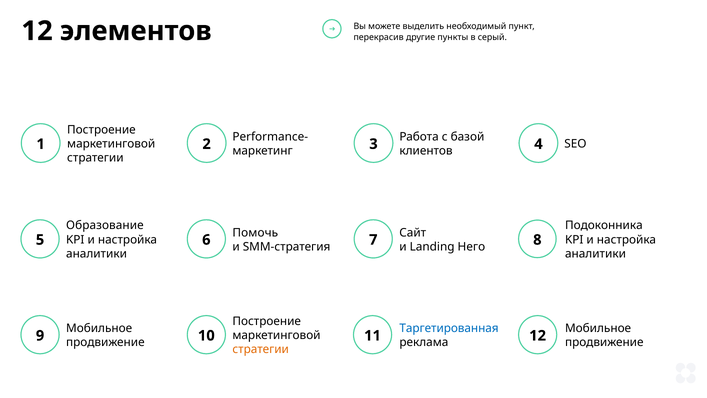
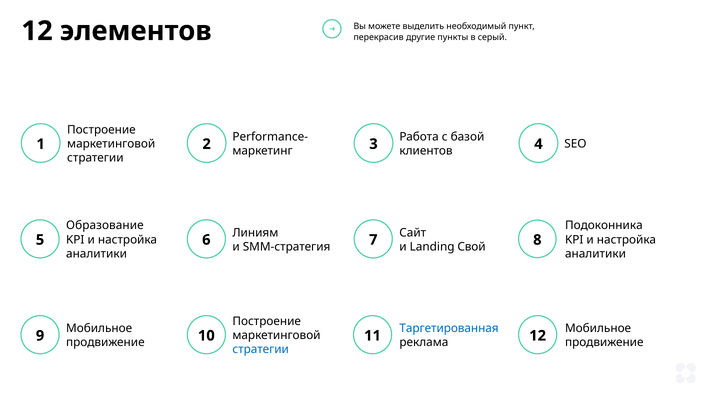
Помочь: Помочь -> Линиям
Него: Него -> Свой
стратегии at (261, 349) colour: orange -> blue
